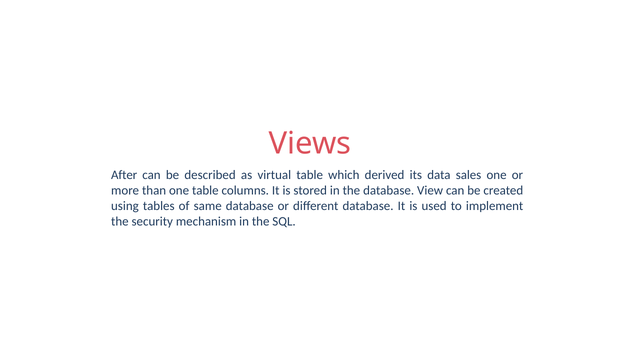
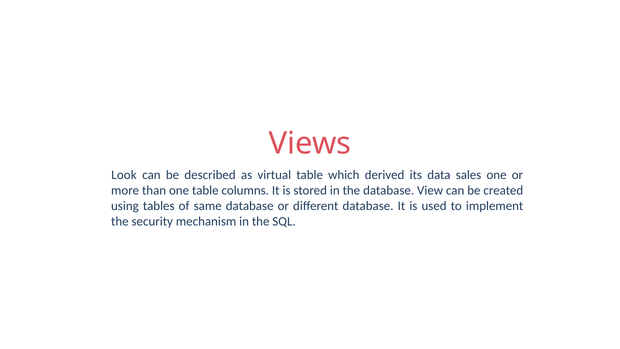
After: After -> Look
